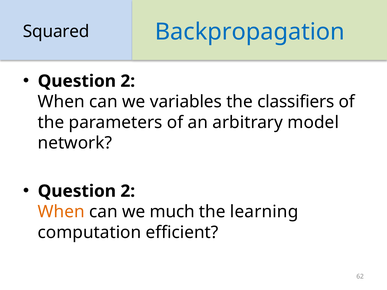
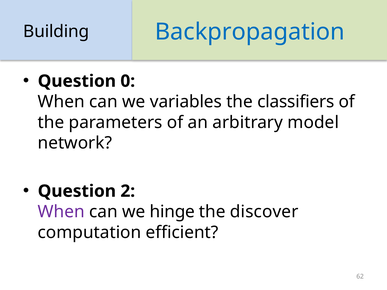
Squared: Squared -> Building
2 at (128, 81): 2 -> 0
When at (61, 212) colour: orange -> purple
much: much -> hinge
learning: learning -> discover
